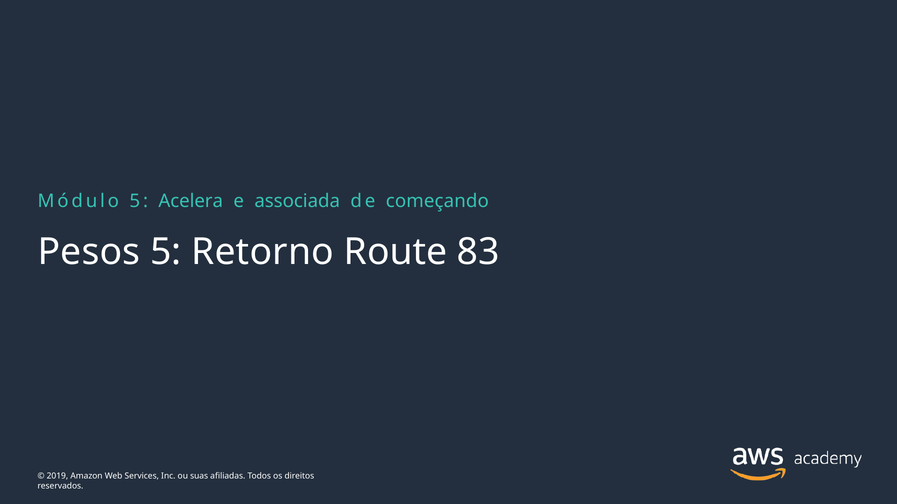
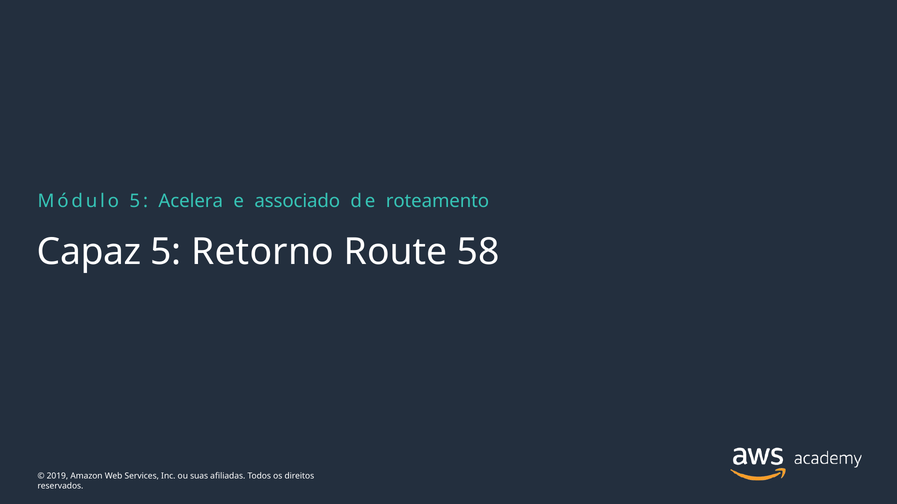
associada: associada -> associado
começando: começando -> roteamento
Pesos: Pesos -> Capaz
83: 83 -> 58
